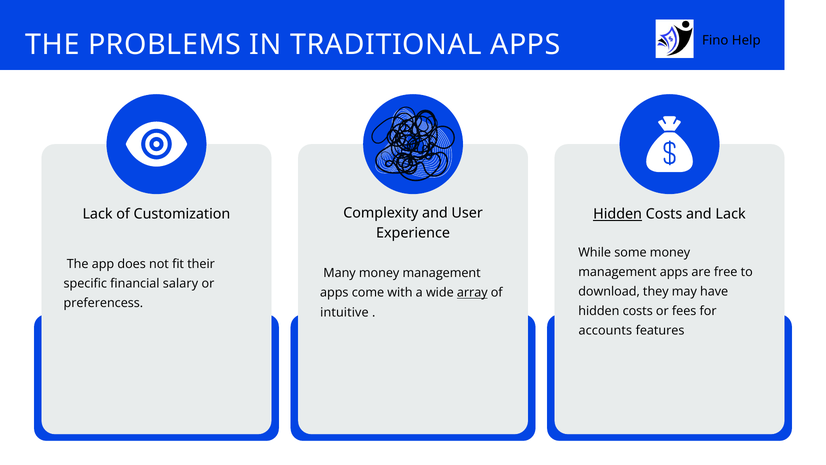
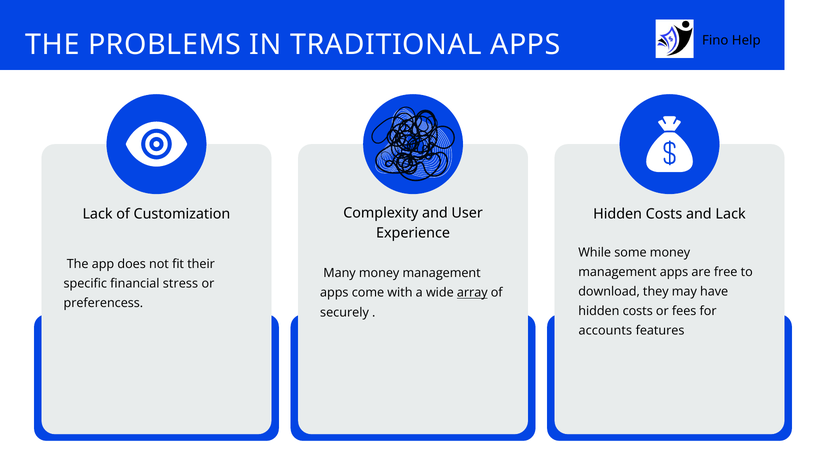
Hidden at (618, 214) underline: present -> none
salary: salary -> stress
intuitive: intuitive -> securely
